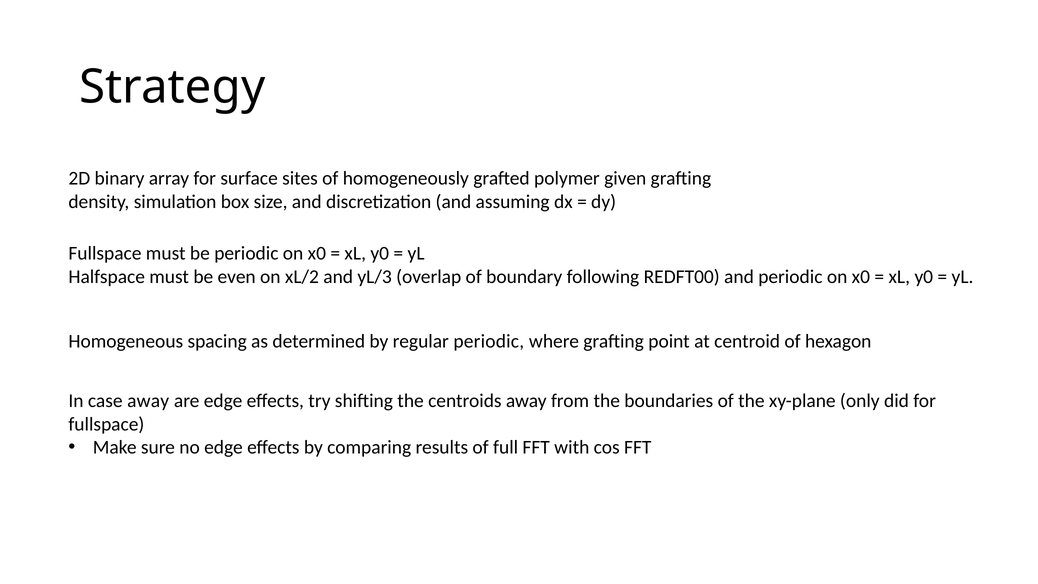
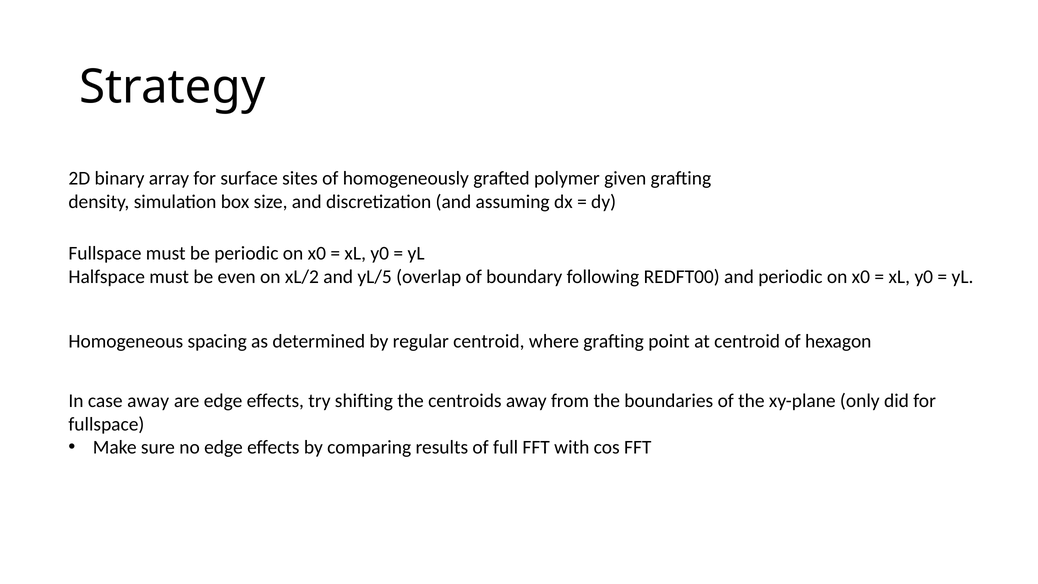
yL/3: yL/3 -> yL/5
regular periodic: periodic -> centroid
